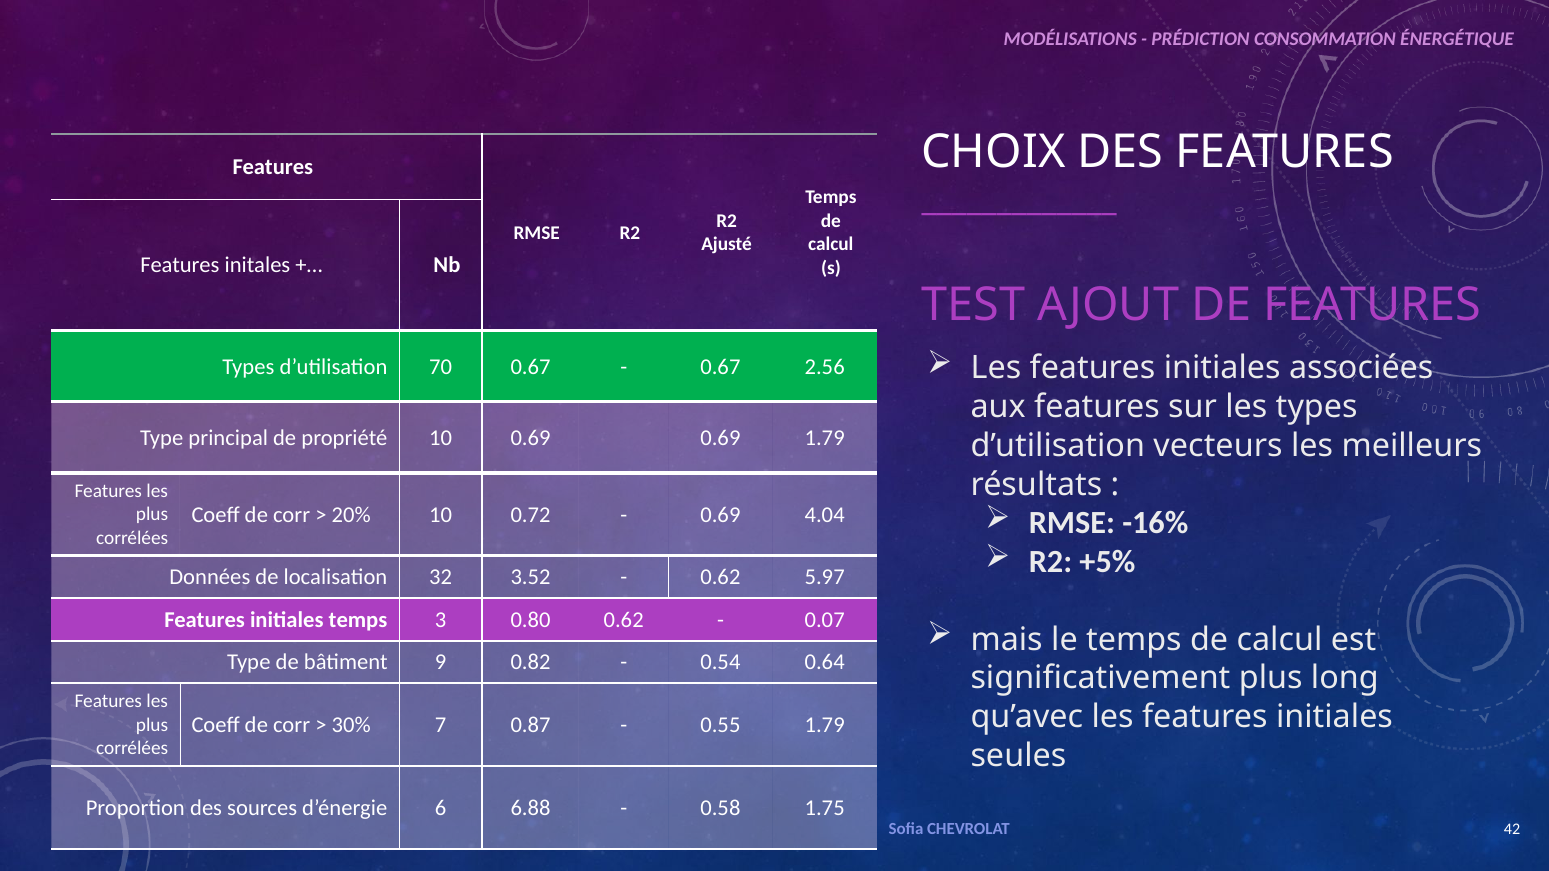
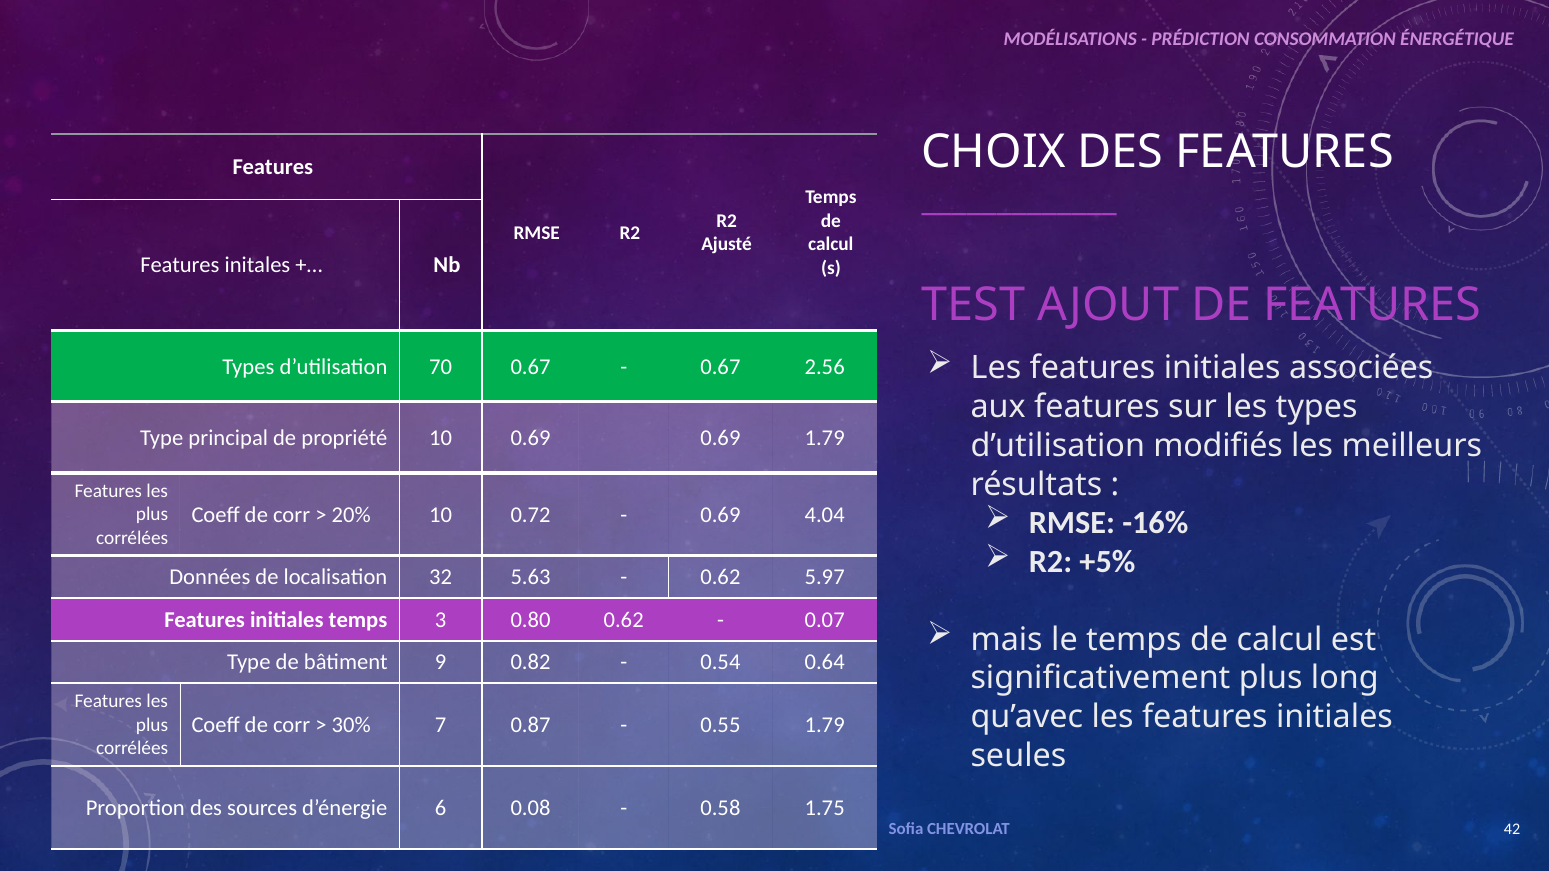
vecteurs: vecteurs -> modifiés
3.52: 3.52 -> 5.63
6.88: 6.88 -> 0.08
